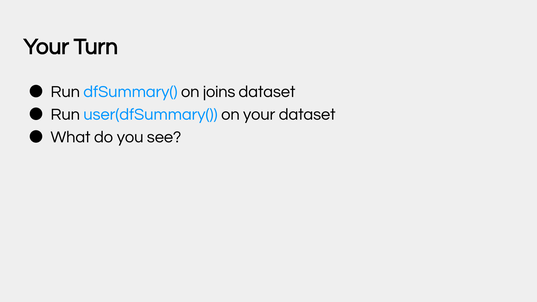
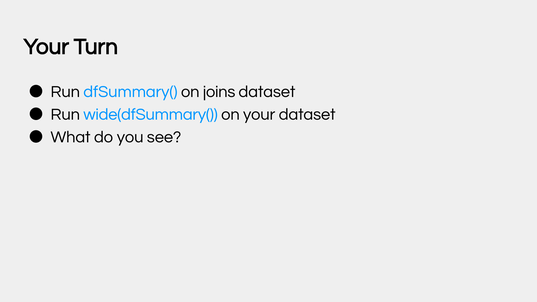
user(dfSummary(: user(dfSummary( -> wide(dfSummary(
